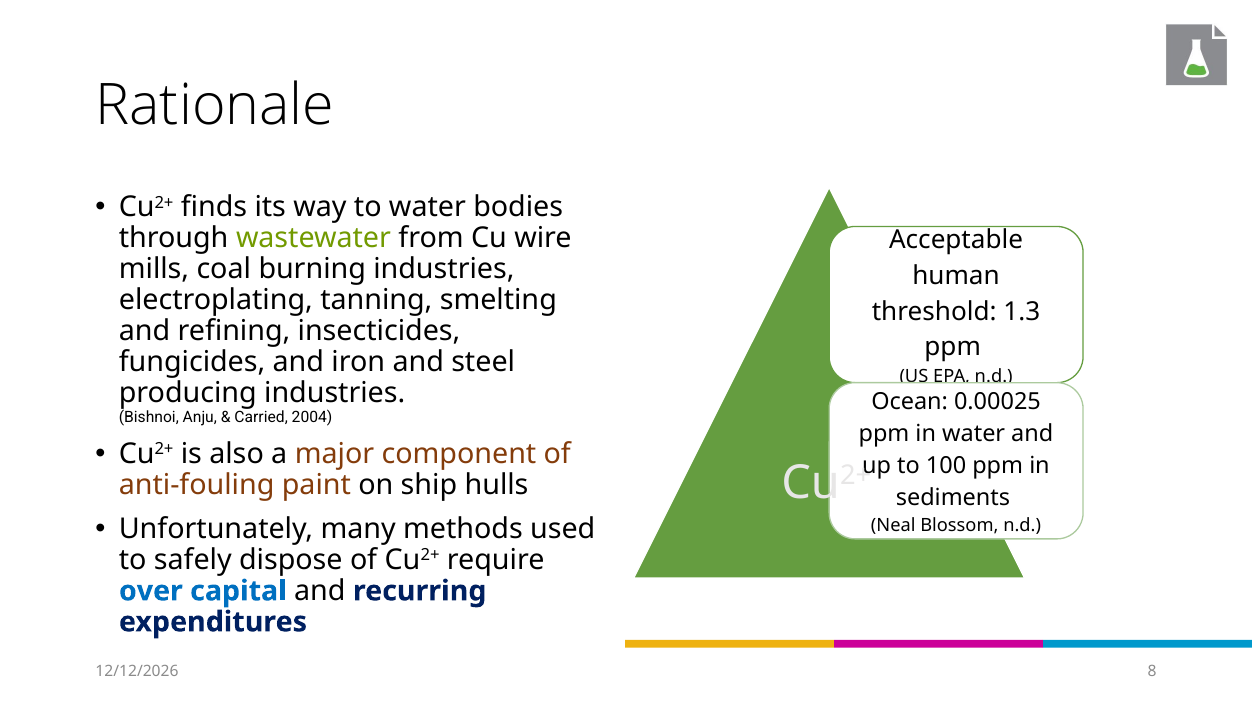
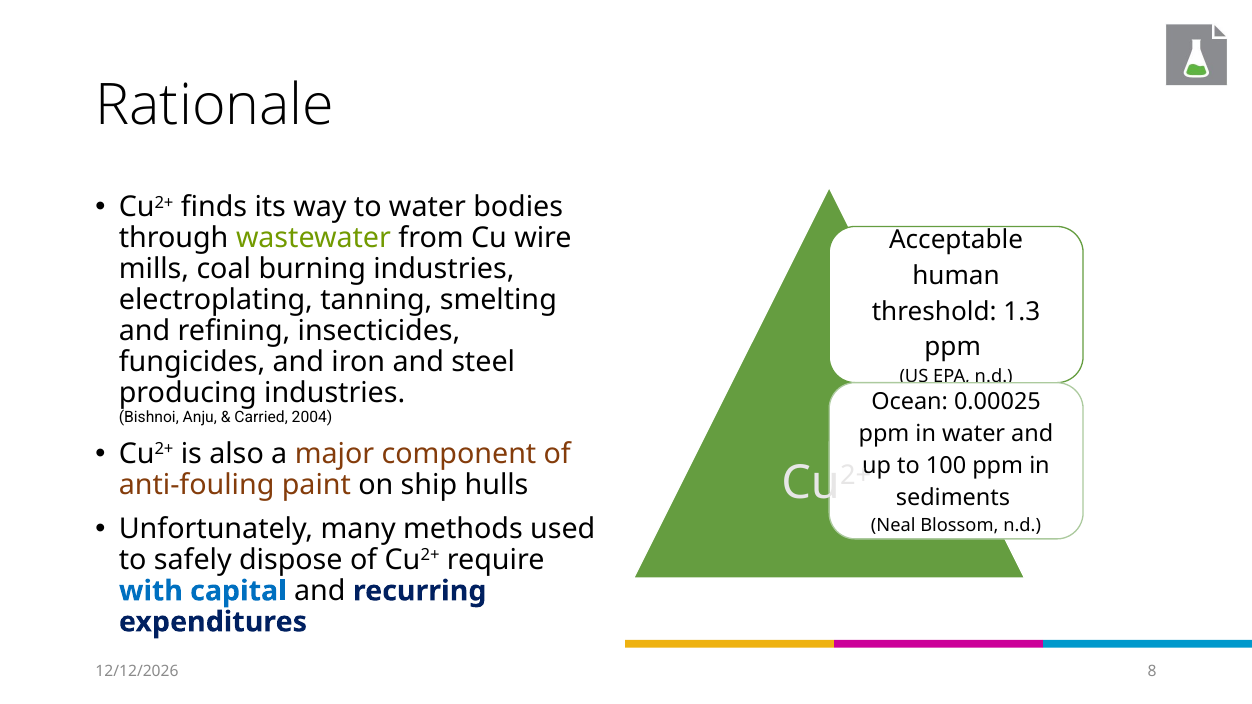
over: over -> with
